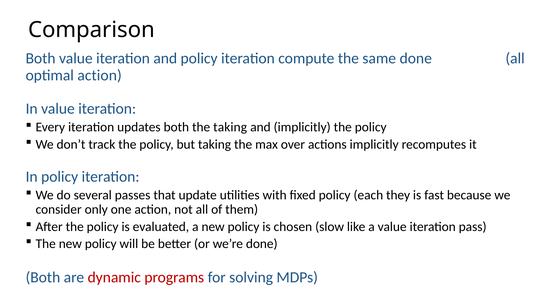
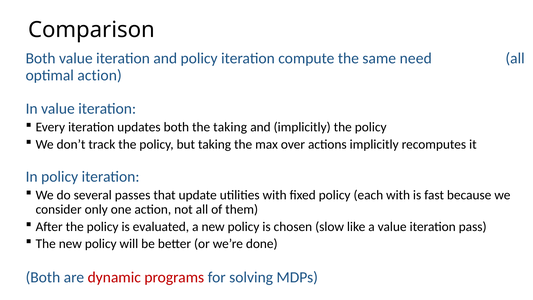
same done: done -> need
each they: they -> with
